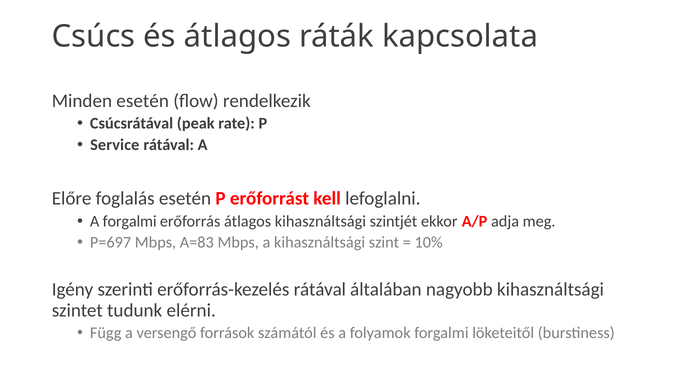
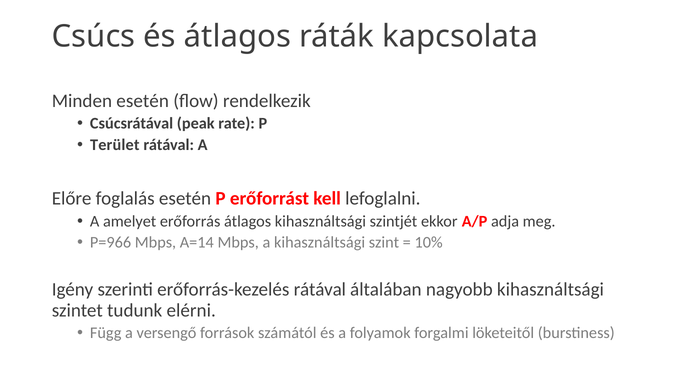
Service: Service -> Terület
A forgalmi: forgalmi -> amelyet
P=697: P=697 -> P=966
A=83: A=83 -> A=14
